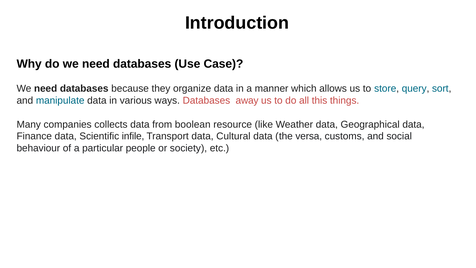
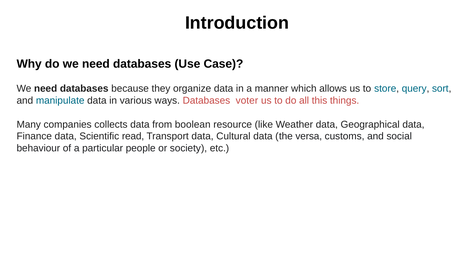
away: away -> voter
infile: infile -> read
